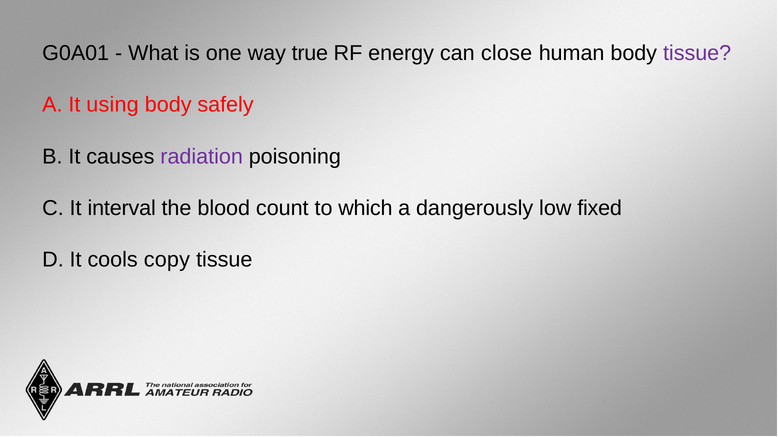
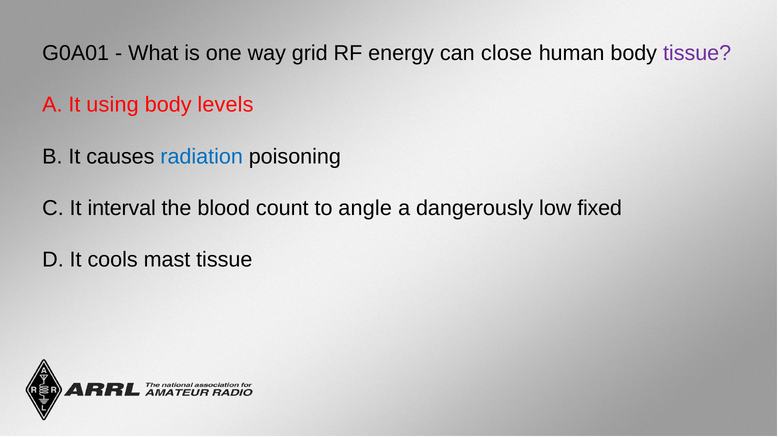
true: true -> grid
safely: safely -> levels
radiation colour: purple -> blue
which: which -> angle
copy: copy -> mast
